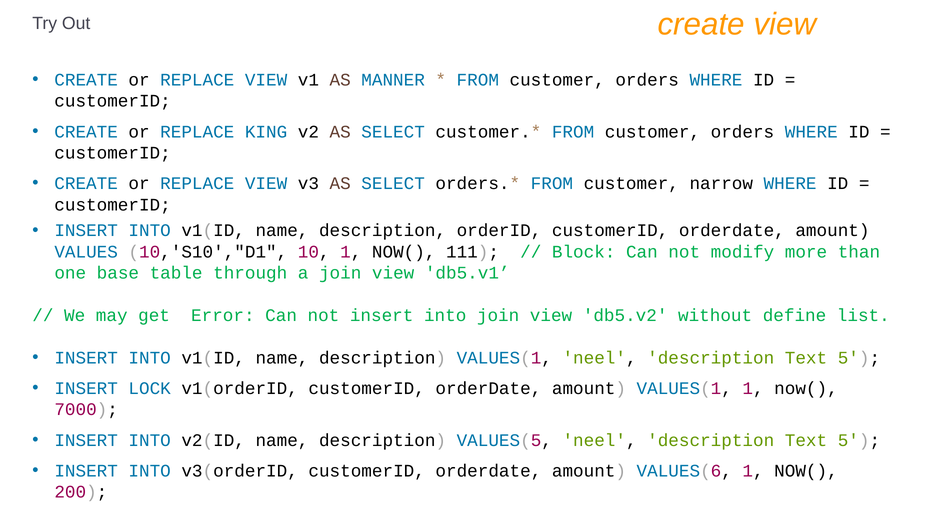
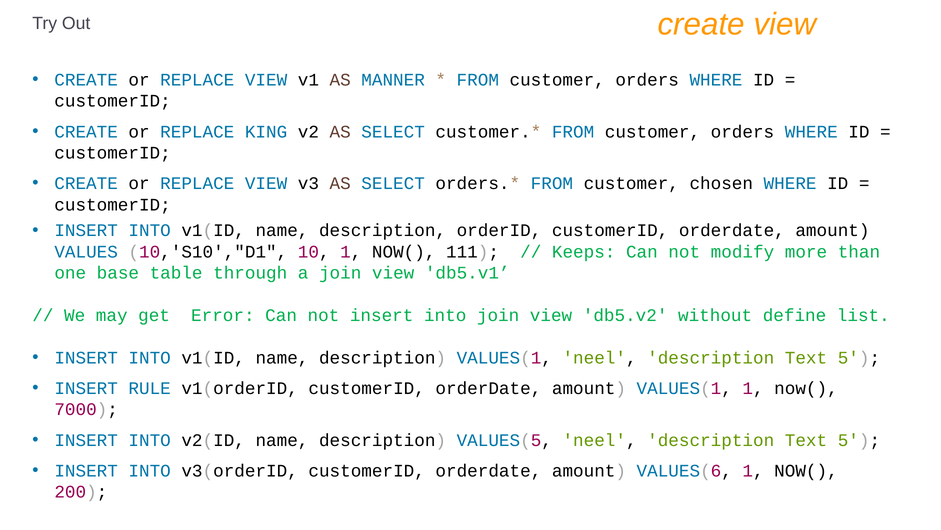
narrow: narrow -> chosen
Block: Block -> Keeps
LOCK: LOCK -> RULE
